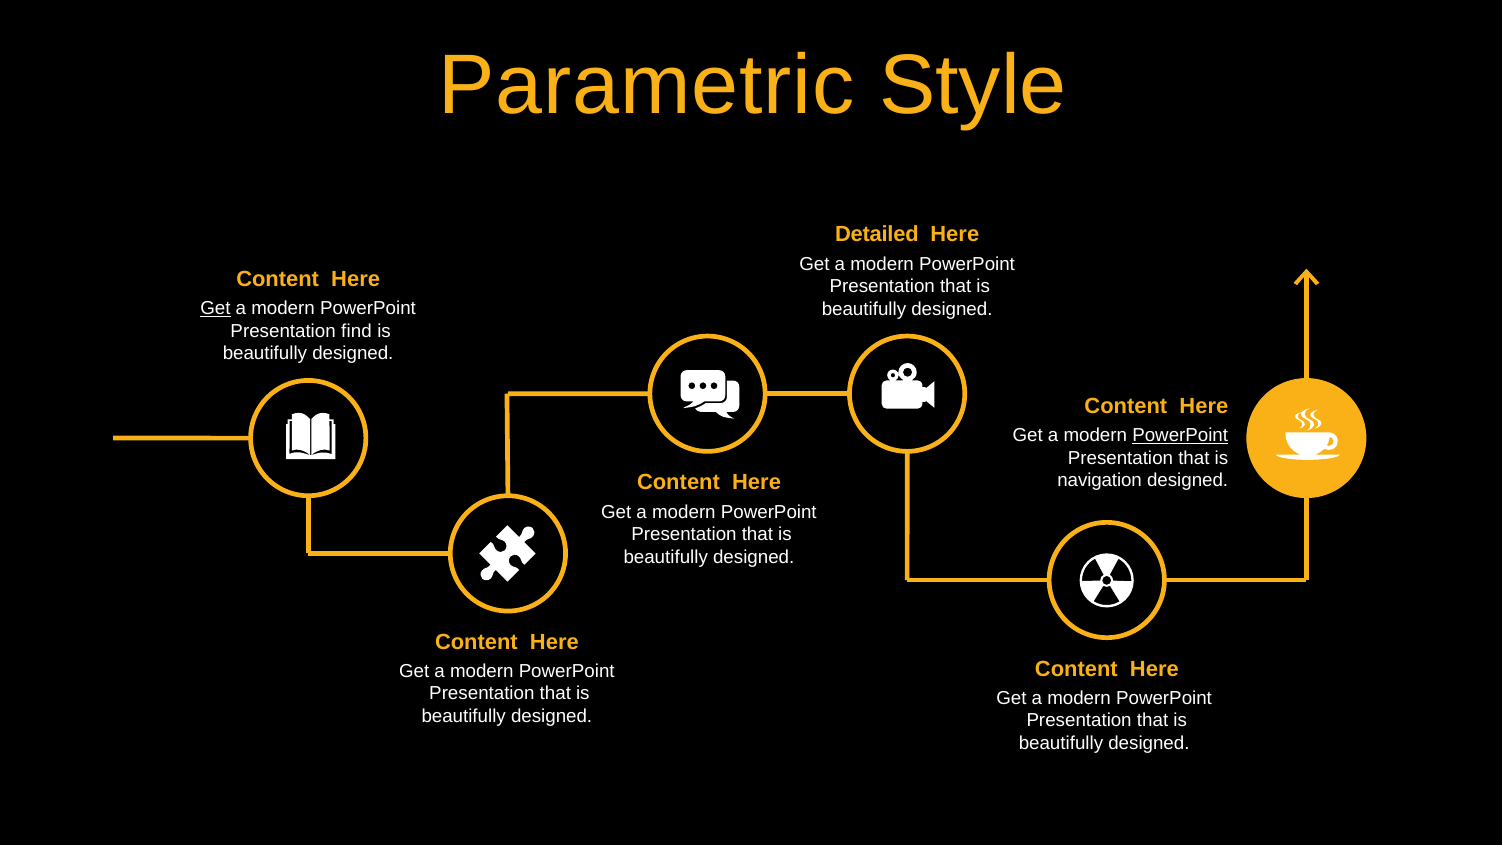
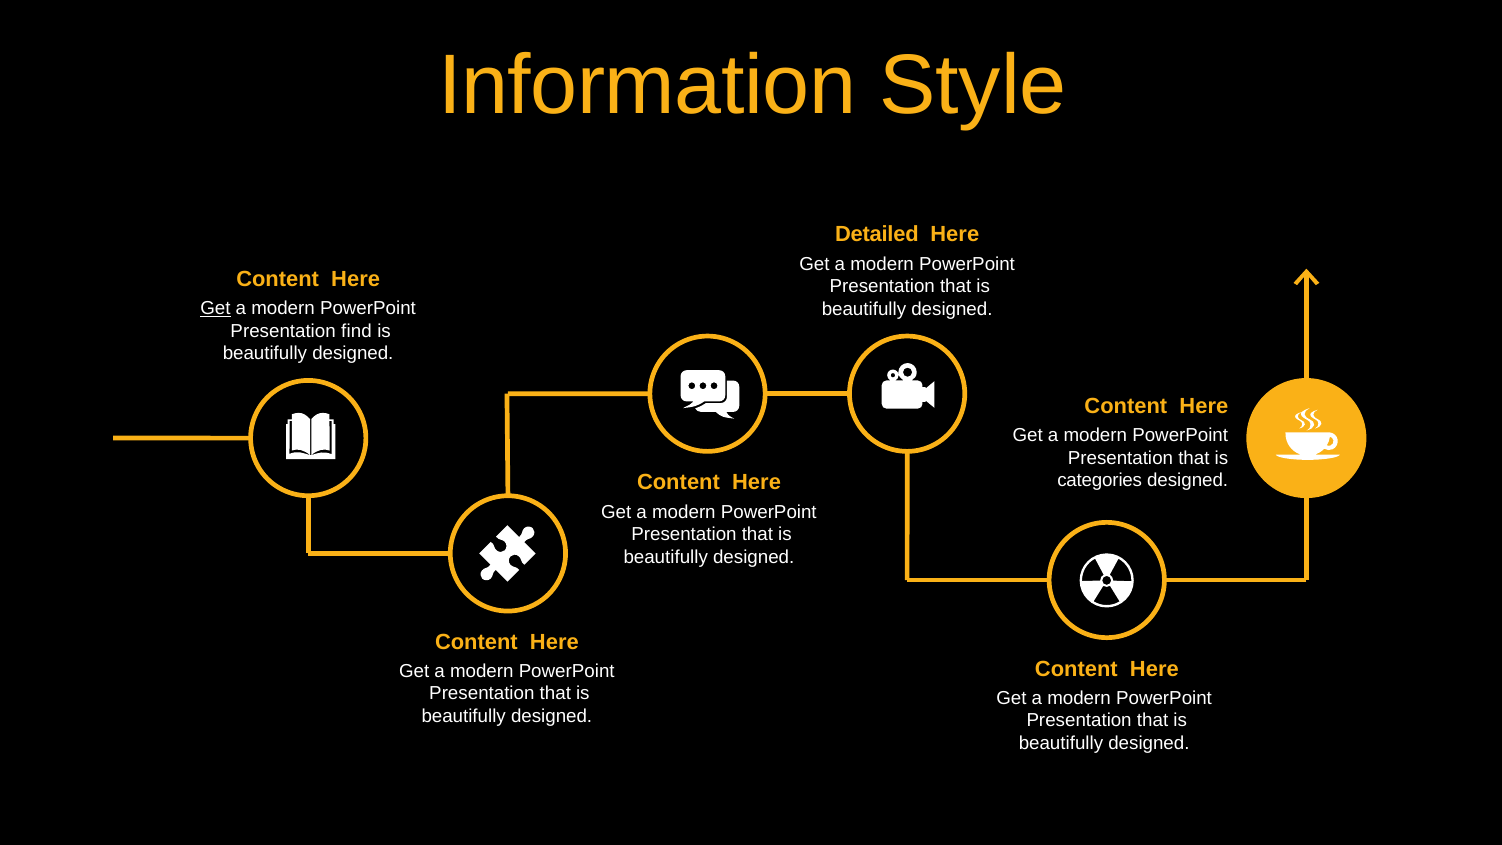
Parametric: Parametric -> Information
PowerPoint at (1180, 435) underline: present -> none
navigation: navigation -> categories
